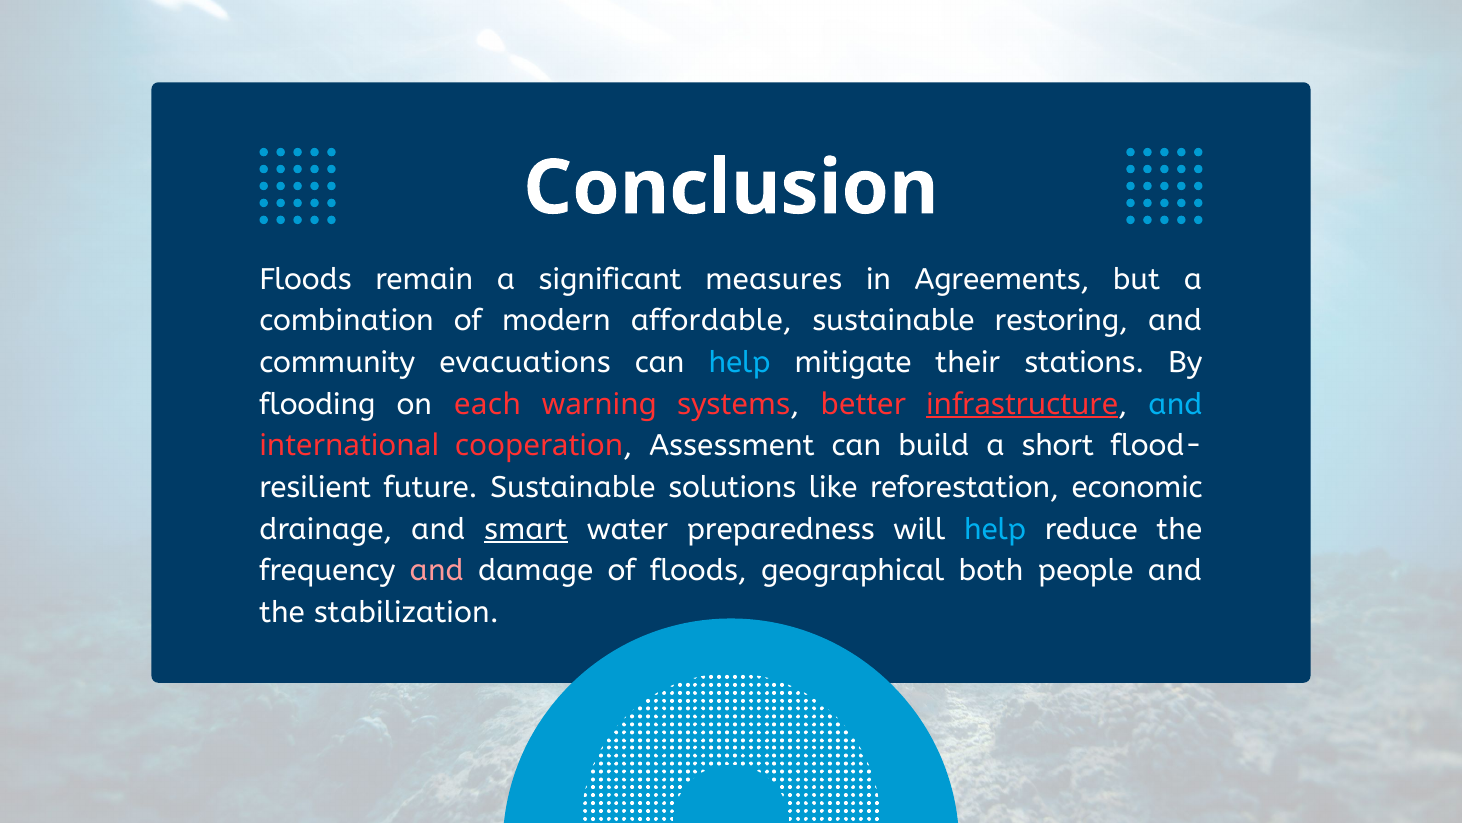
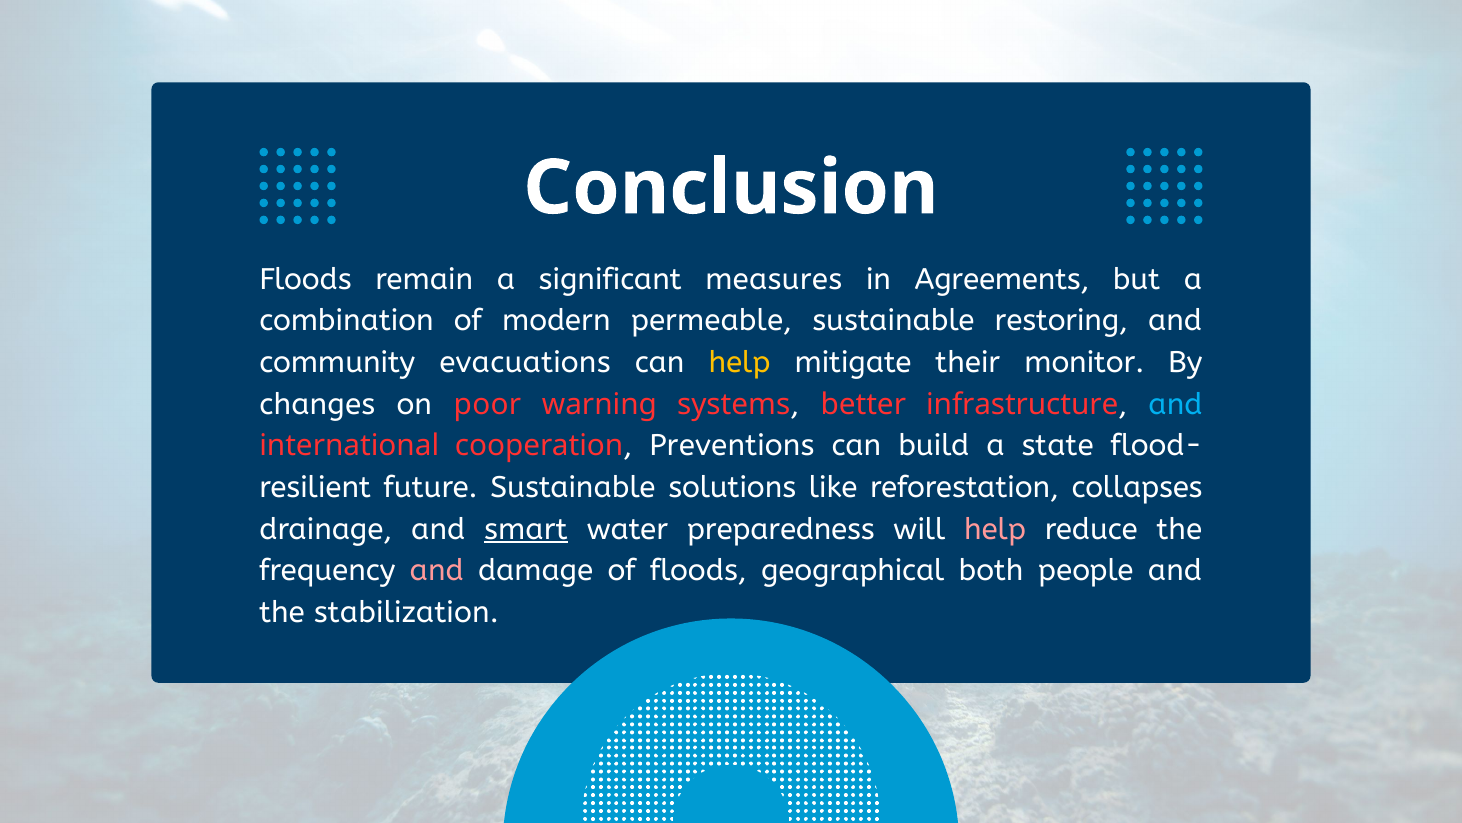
affordable: affordable -> permeable
help at (740, 362) colour: light blue -> yellow
stations: stations -> monitor
flooding: flooding -> changes
each: each -> poor
infrastructure underline: present -> none
Assessment: Assessment -> Preventions
short: short -> state
economic: economic -> collapses
help at (995, 529) colour: light blue -> pink
